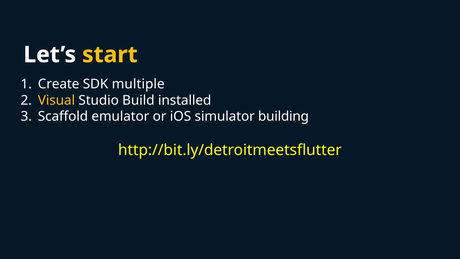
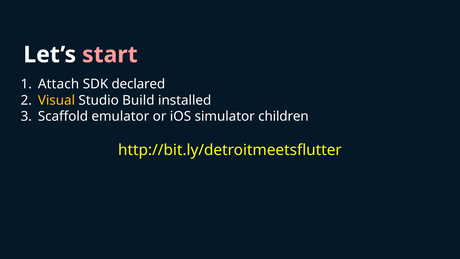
start colour: yellow -> pink
Create: Create -> Attach
multiple: multiple -> declared
building: building -> children
